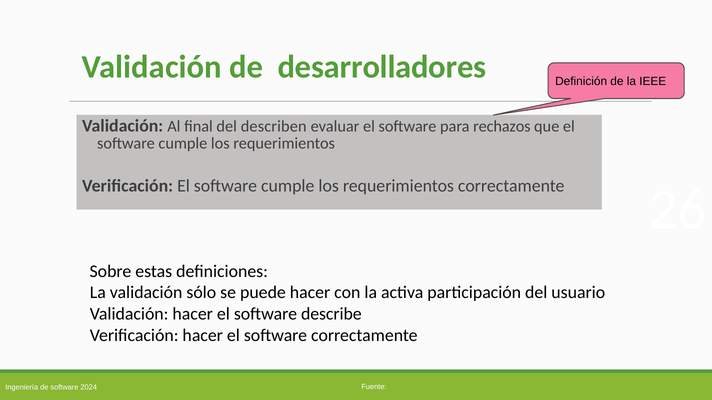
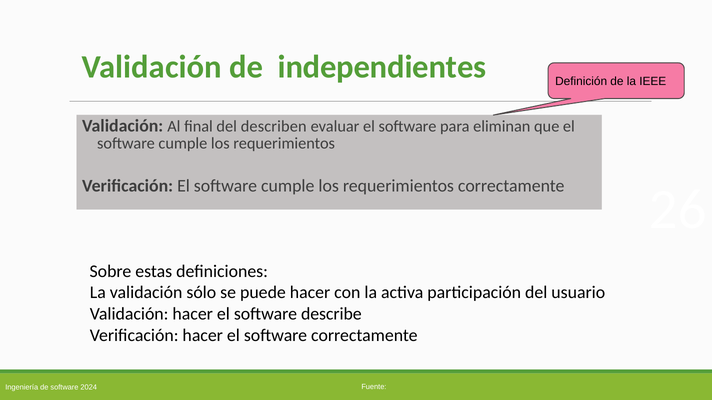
desarrolladores: desarrolladores -> independientes
rechazos: rechazos -> eliminan
